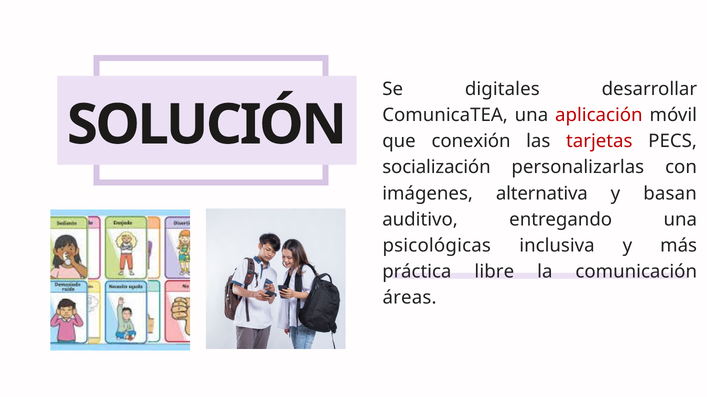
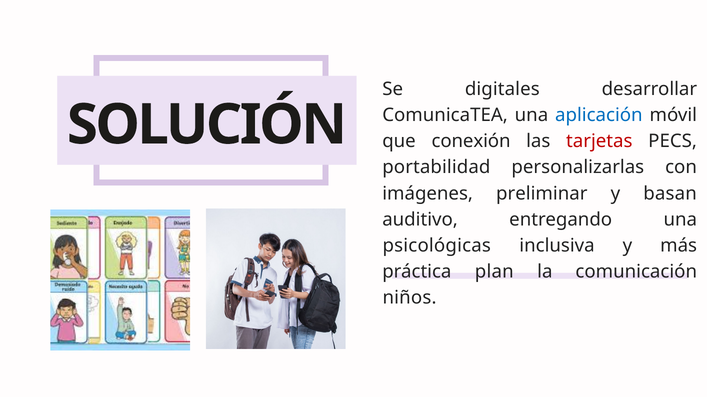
aplicación colour: red -> blue
socialización: socialización -> portabilidad
alternativa: alternativa -> preliminar
libre: libre -> plan
áreas: áreas -> niños
